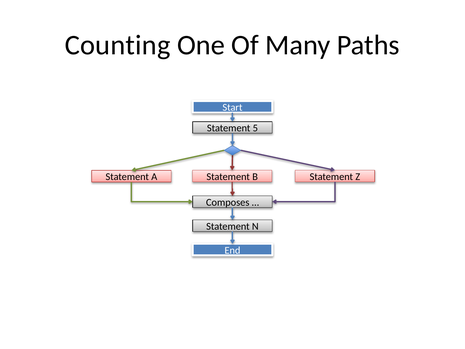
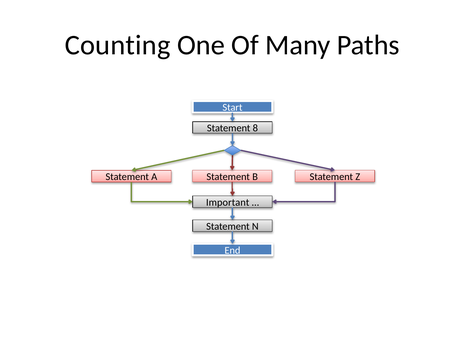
5: 5 -> 8
Composes: Composes -> Important
